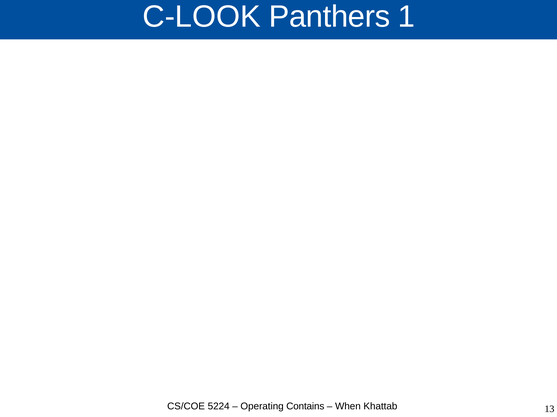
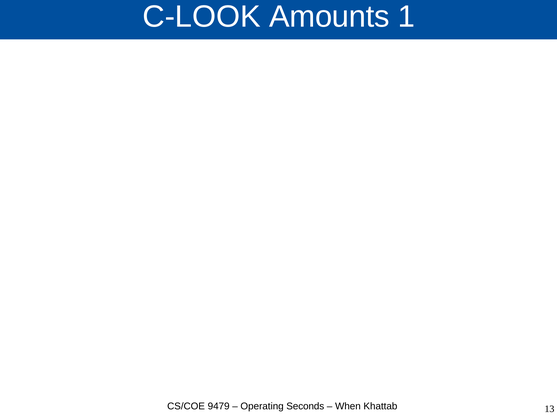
Panthers: Panthers -> Amounts
5224: 5224 -> 9479
Contains: Contains -> Seconds
